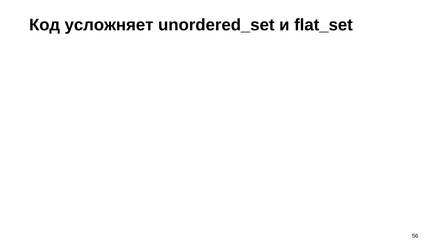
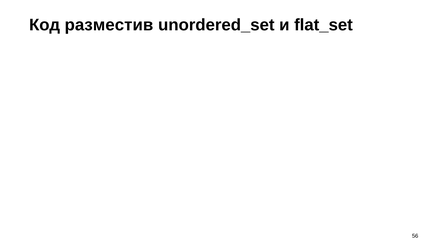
усложняет: усложняет -> разместив
